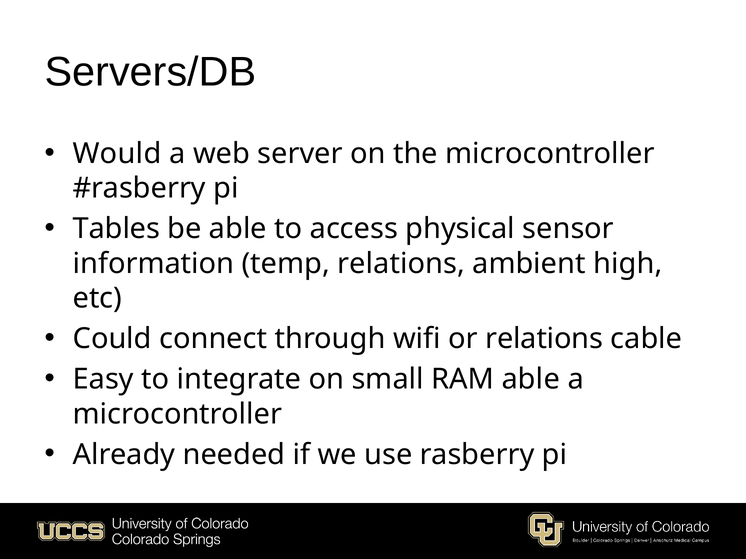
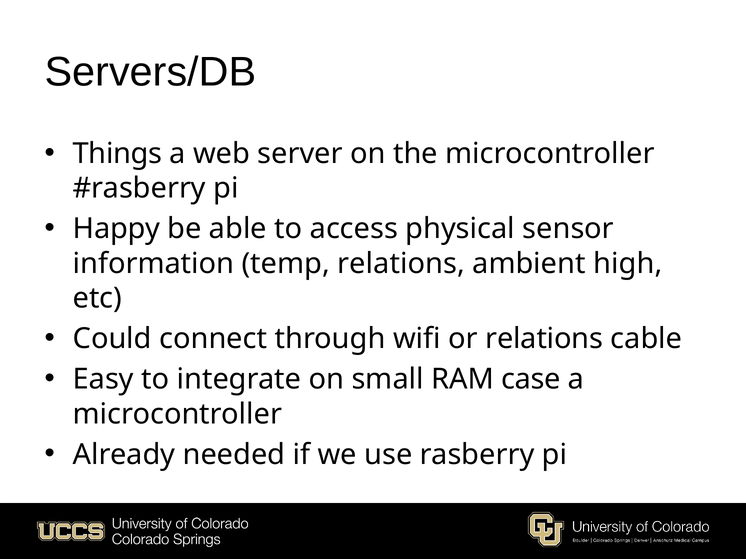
Would: Would -> Things
Tables: Tables -> Happy
RAM able: able -> case
